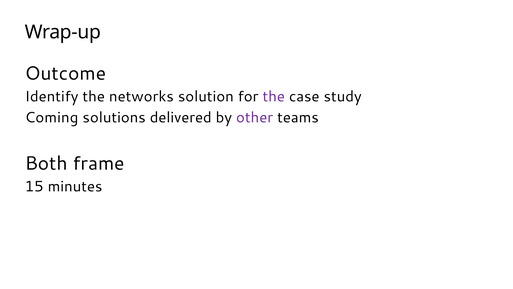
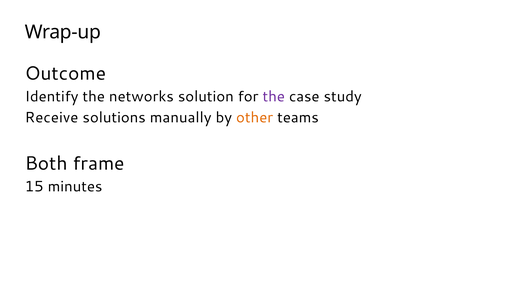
Coming: Coming -> Receive
delivered: delivered -> manually
other colour: purple -> orange
